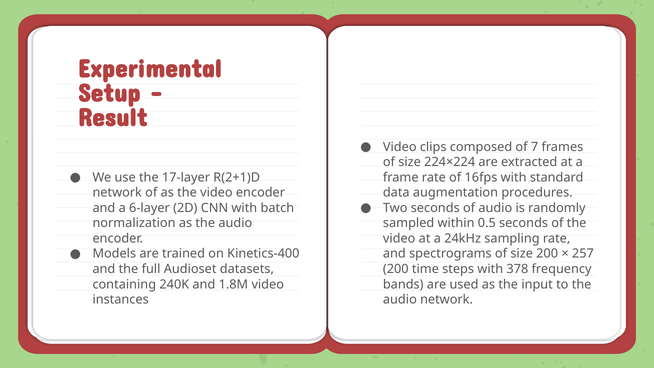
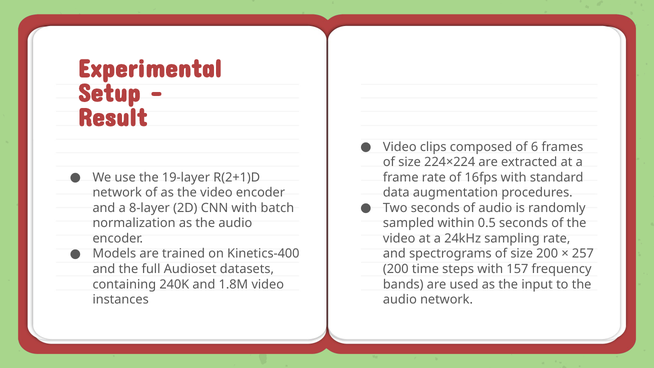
7: 7 -> 6
17-layer: 17-layer -> 19-layer
6-layer: 6-layer -> 8-layer
378: 378 -> 157
